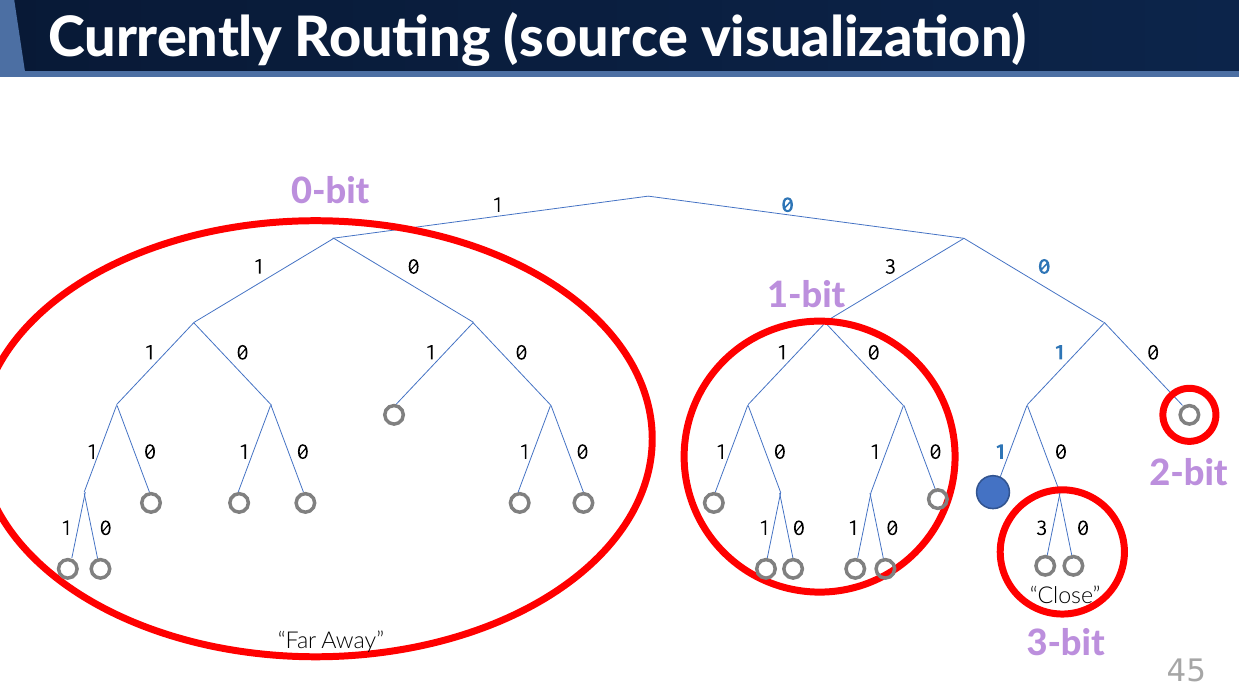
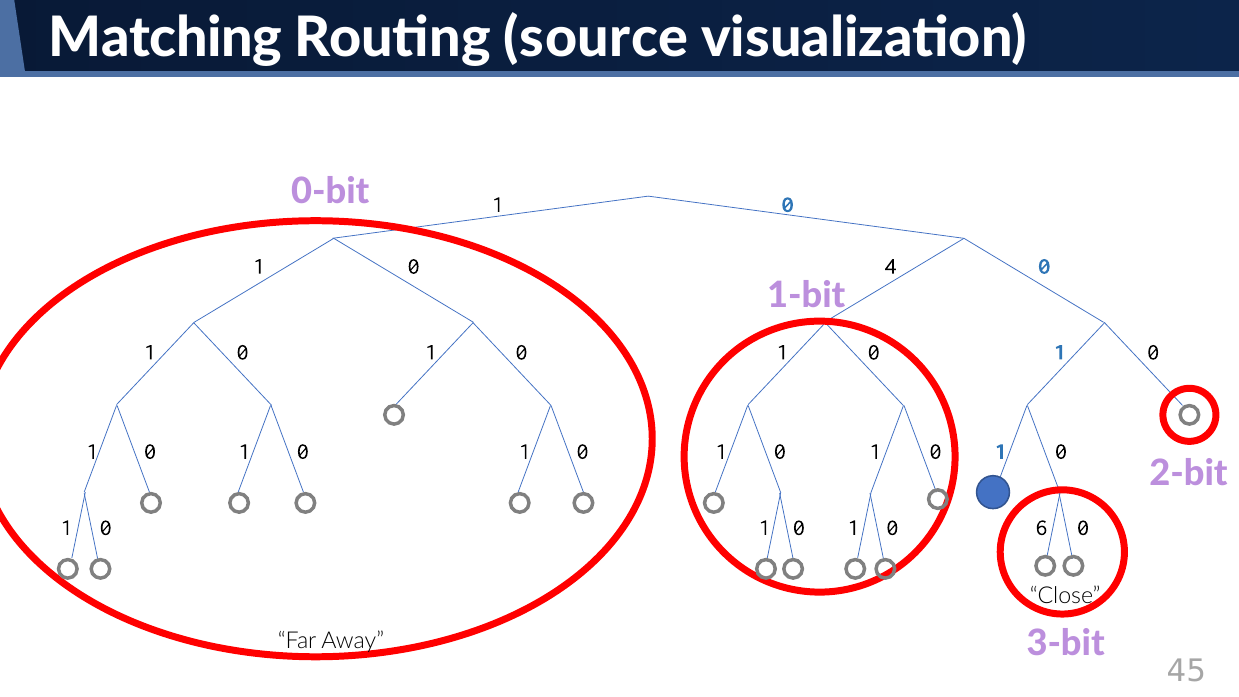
Currently: Currently -> Matching
3 at (890, 266): 3 -> 4
3 at (1042, 527): 3 -> 6
